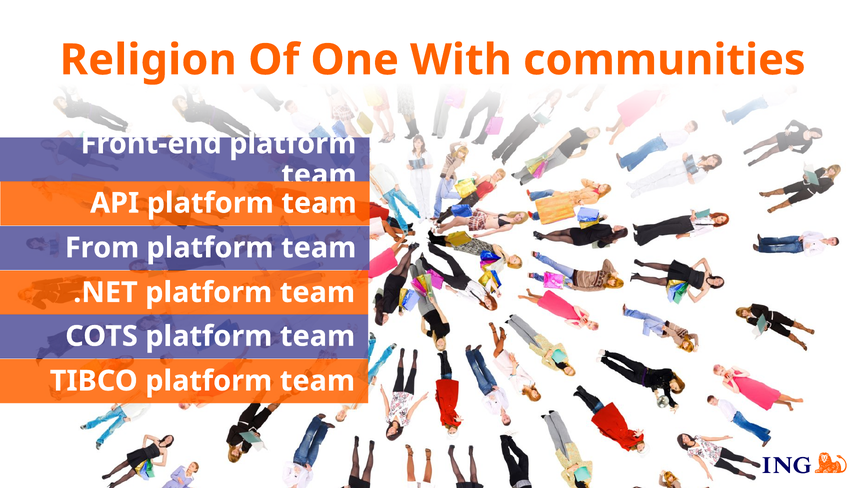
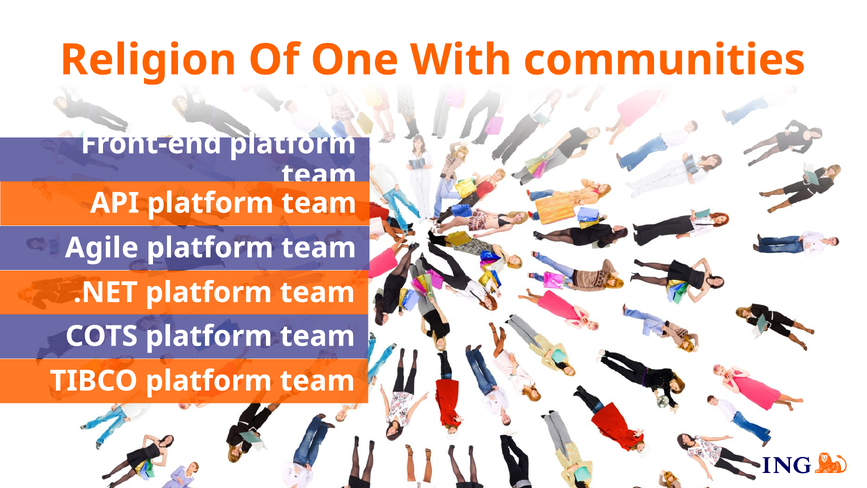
From: From -> Agile
